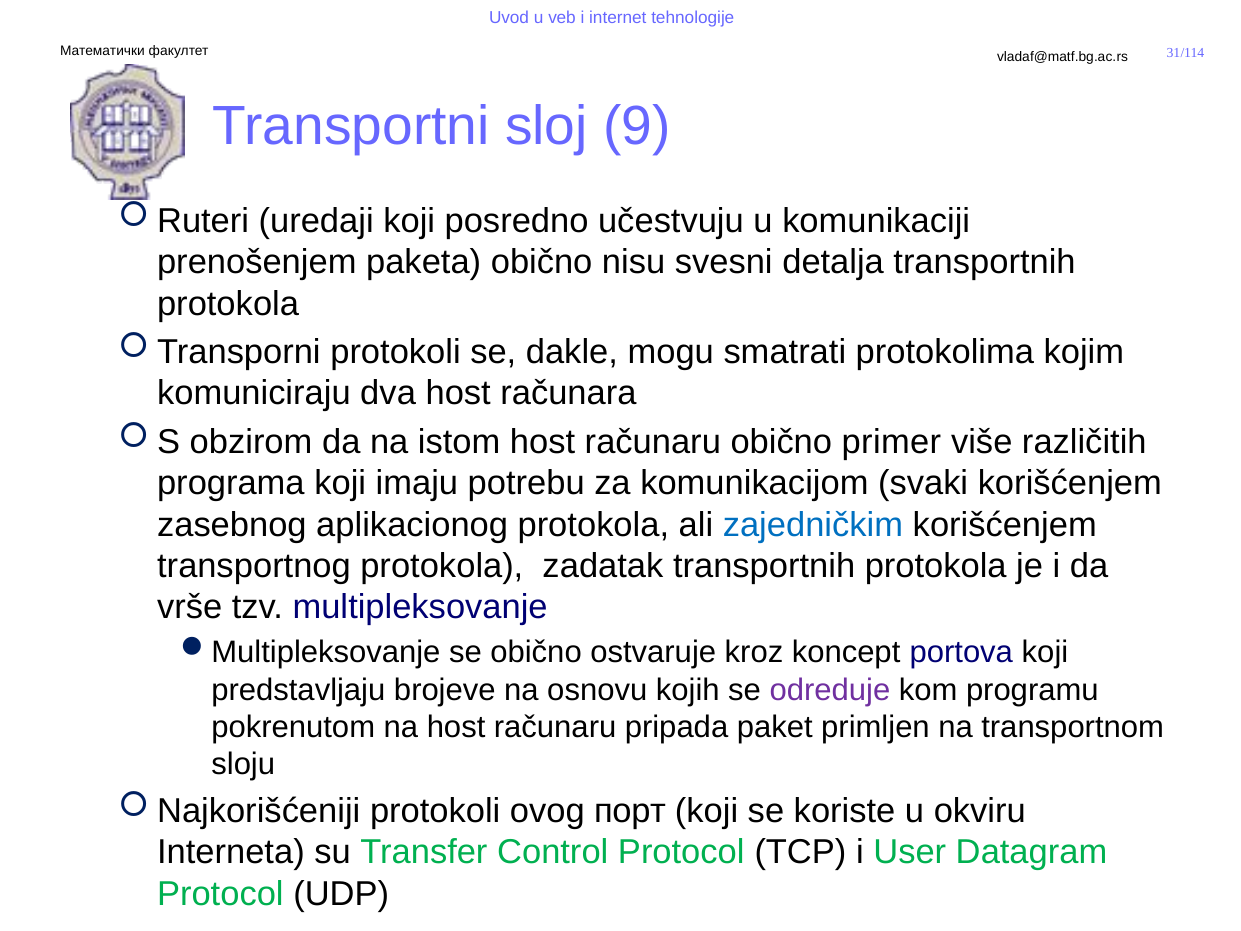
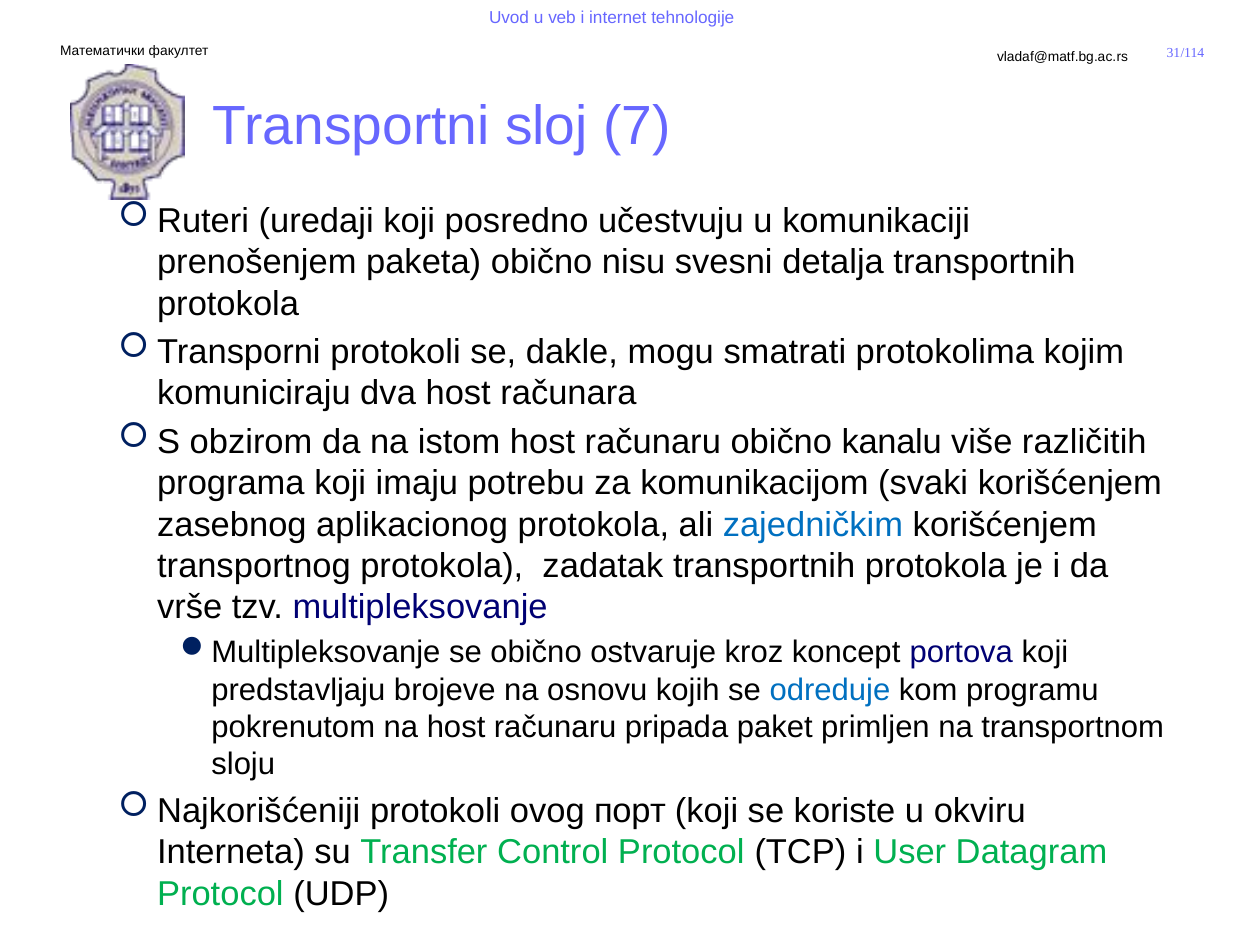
9: 9 -> 7
primer: primer -> kanalu
odreduje colour: purple -> blue
